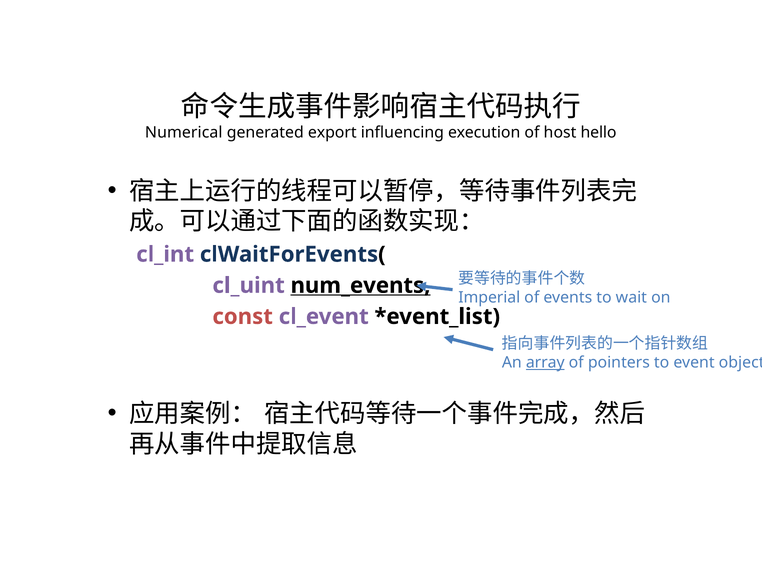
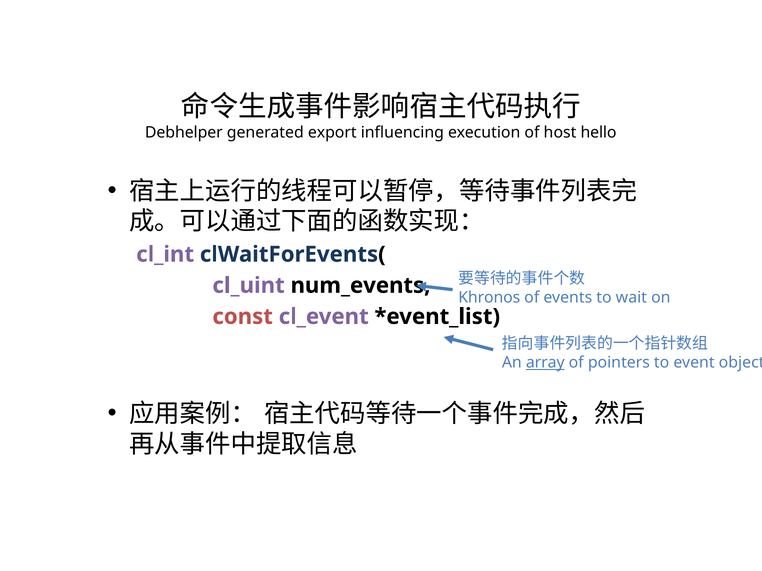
Numerical: Numerical -> Debhelper
num_events underline: present -> none
Imperial: Imperial -> Khronos
